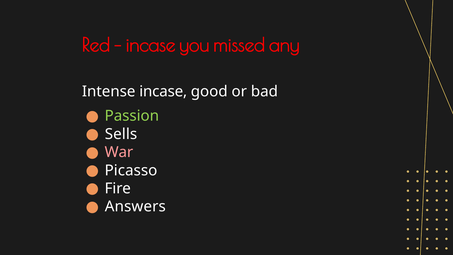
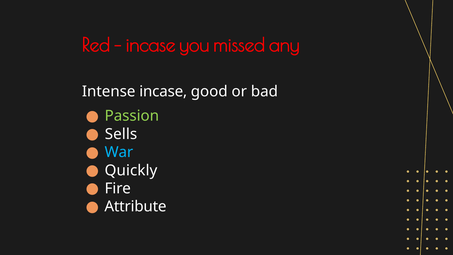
War colour: pink -> light blue
Picasso: Picasso -> Quickly
Answers: Answers -> Attribute
